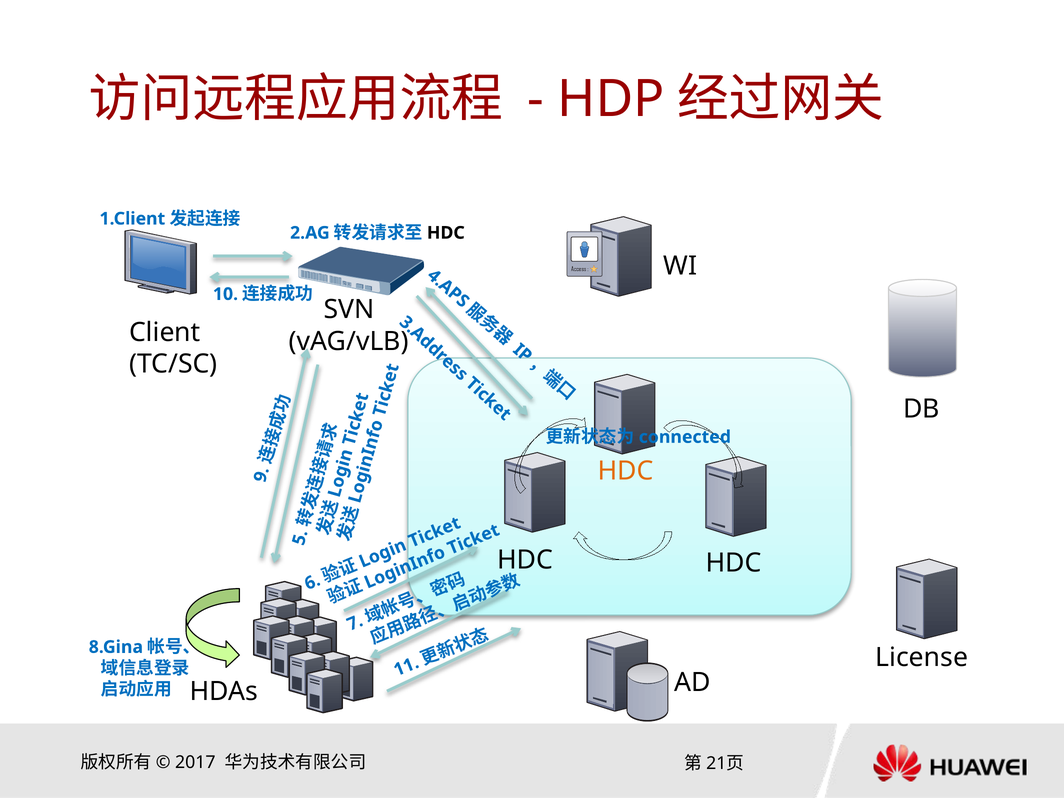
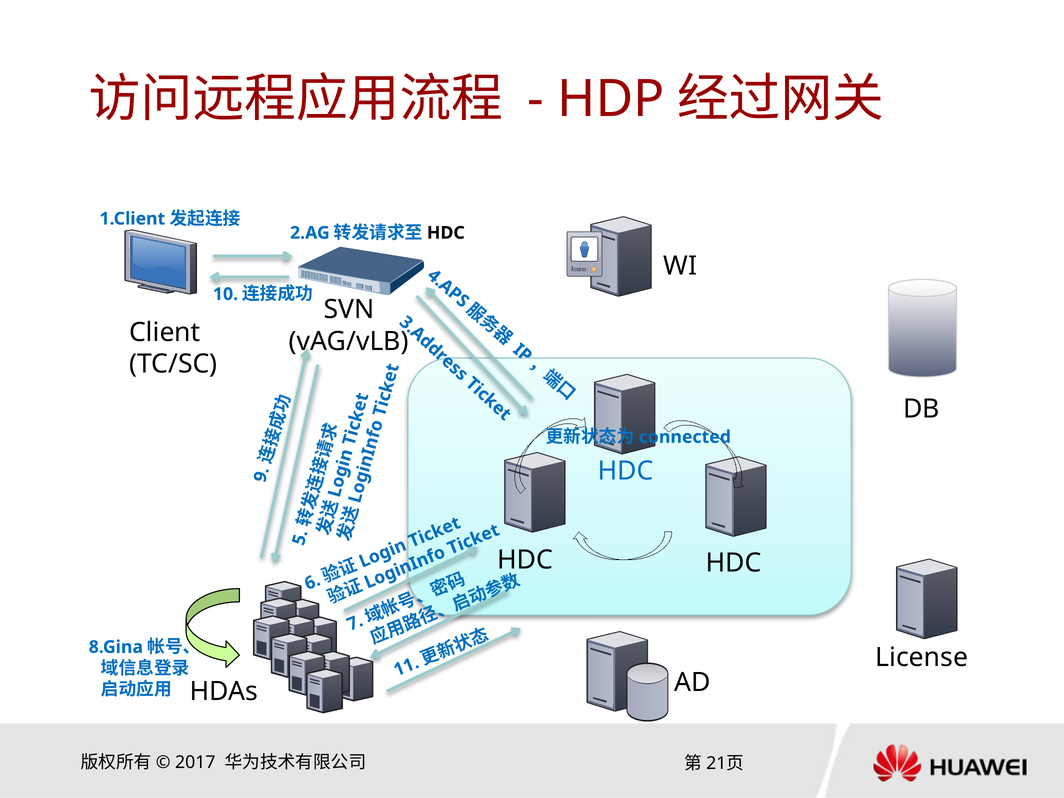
HDC at (626, 471) colour: orange -> blue
